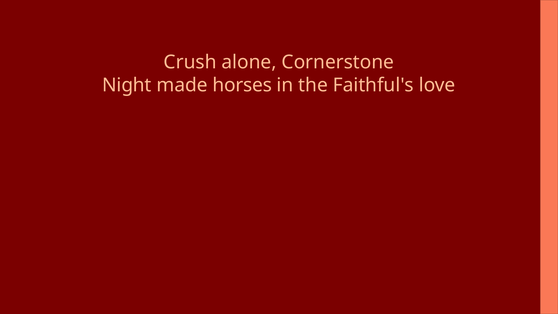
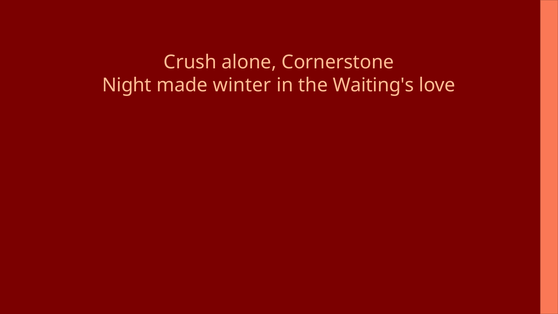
horses: horses -> winter
Faithful's: Faithful's -> Waiting's
